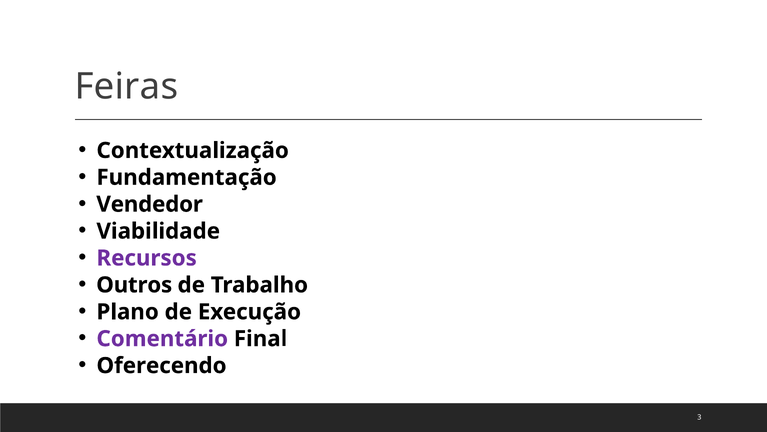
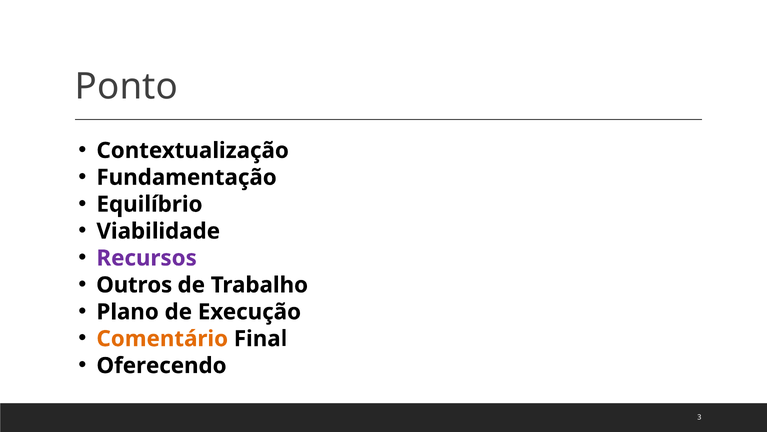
Feiras: Feiras -> Ponto
Vendedor: Vendedor -> Equilíbrio
Comentário colour: purple -> orange
